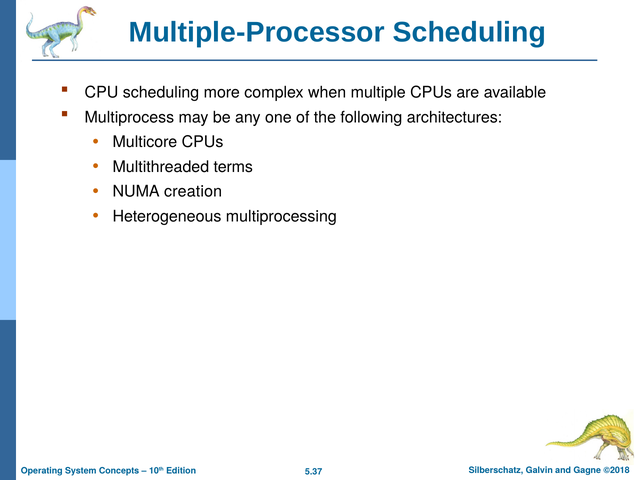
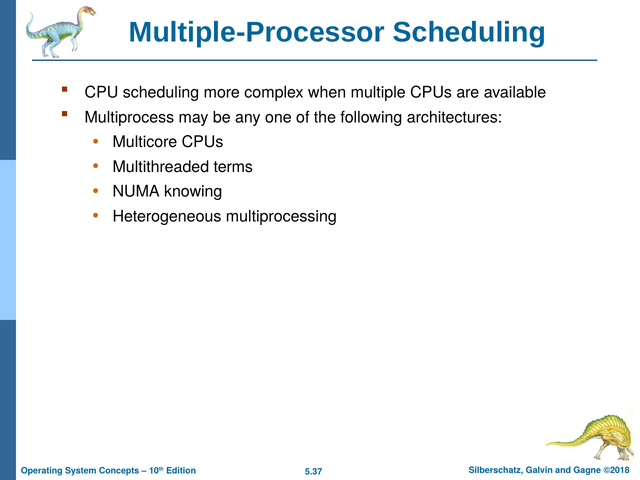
creation: creation -> knowing
